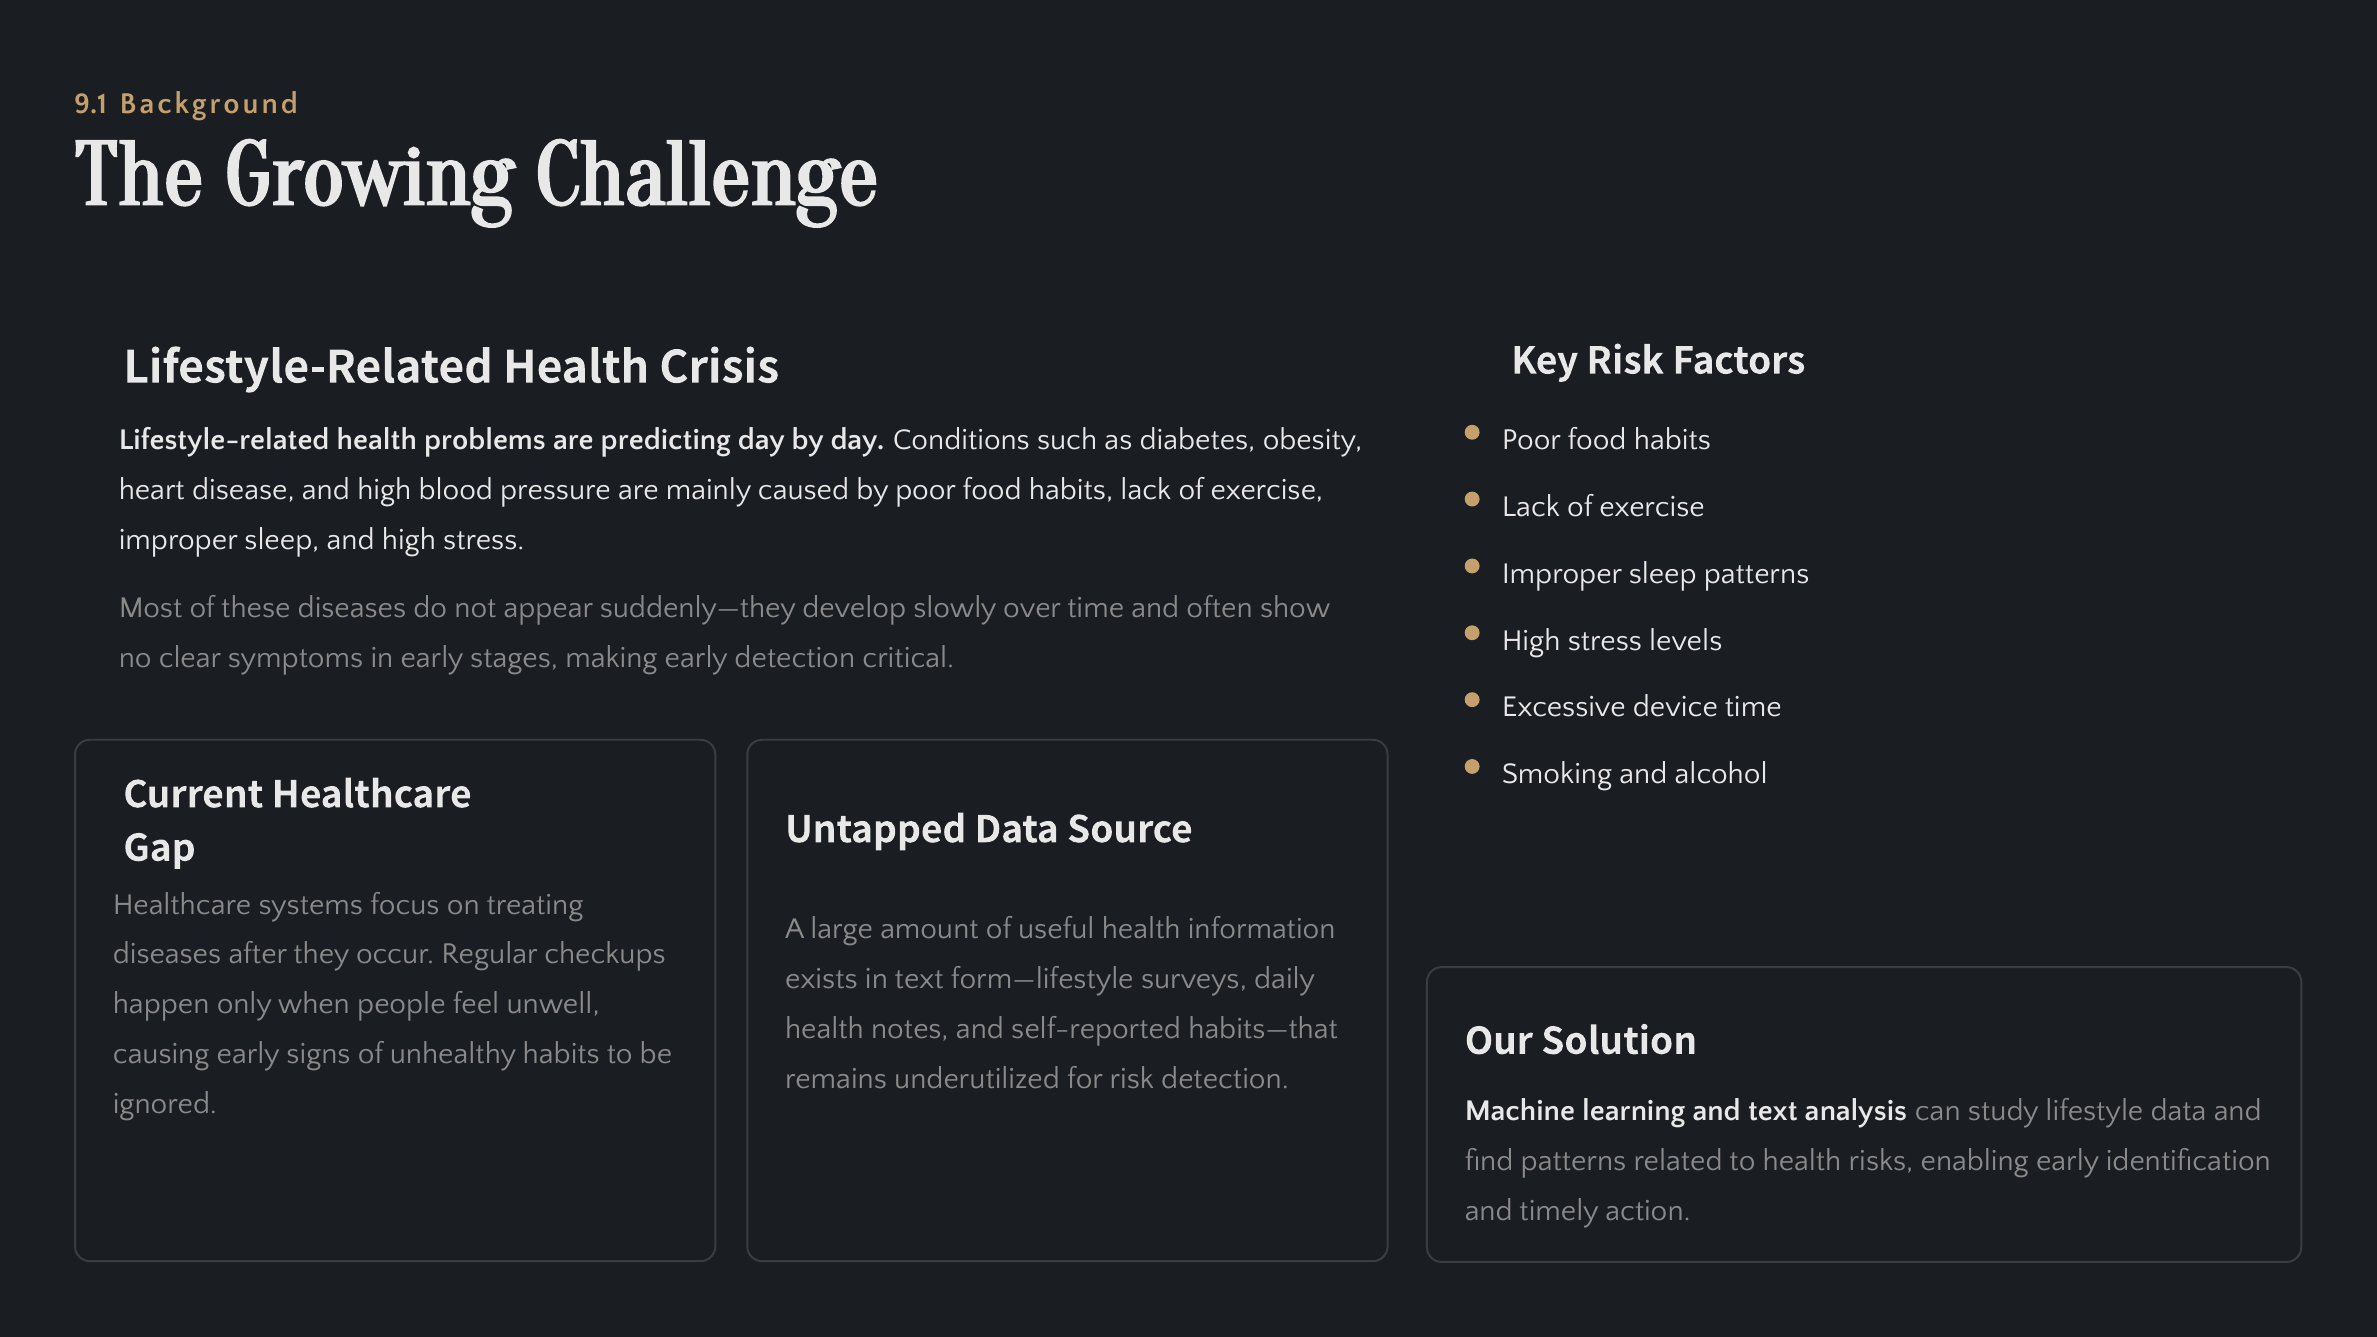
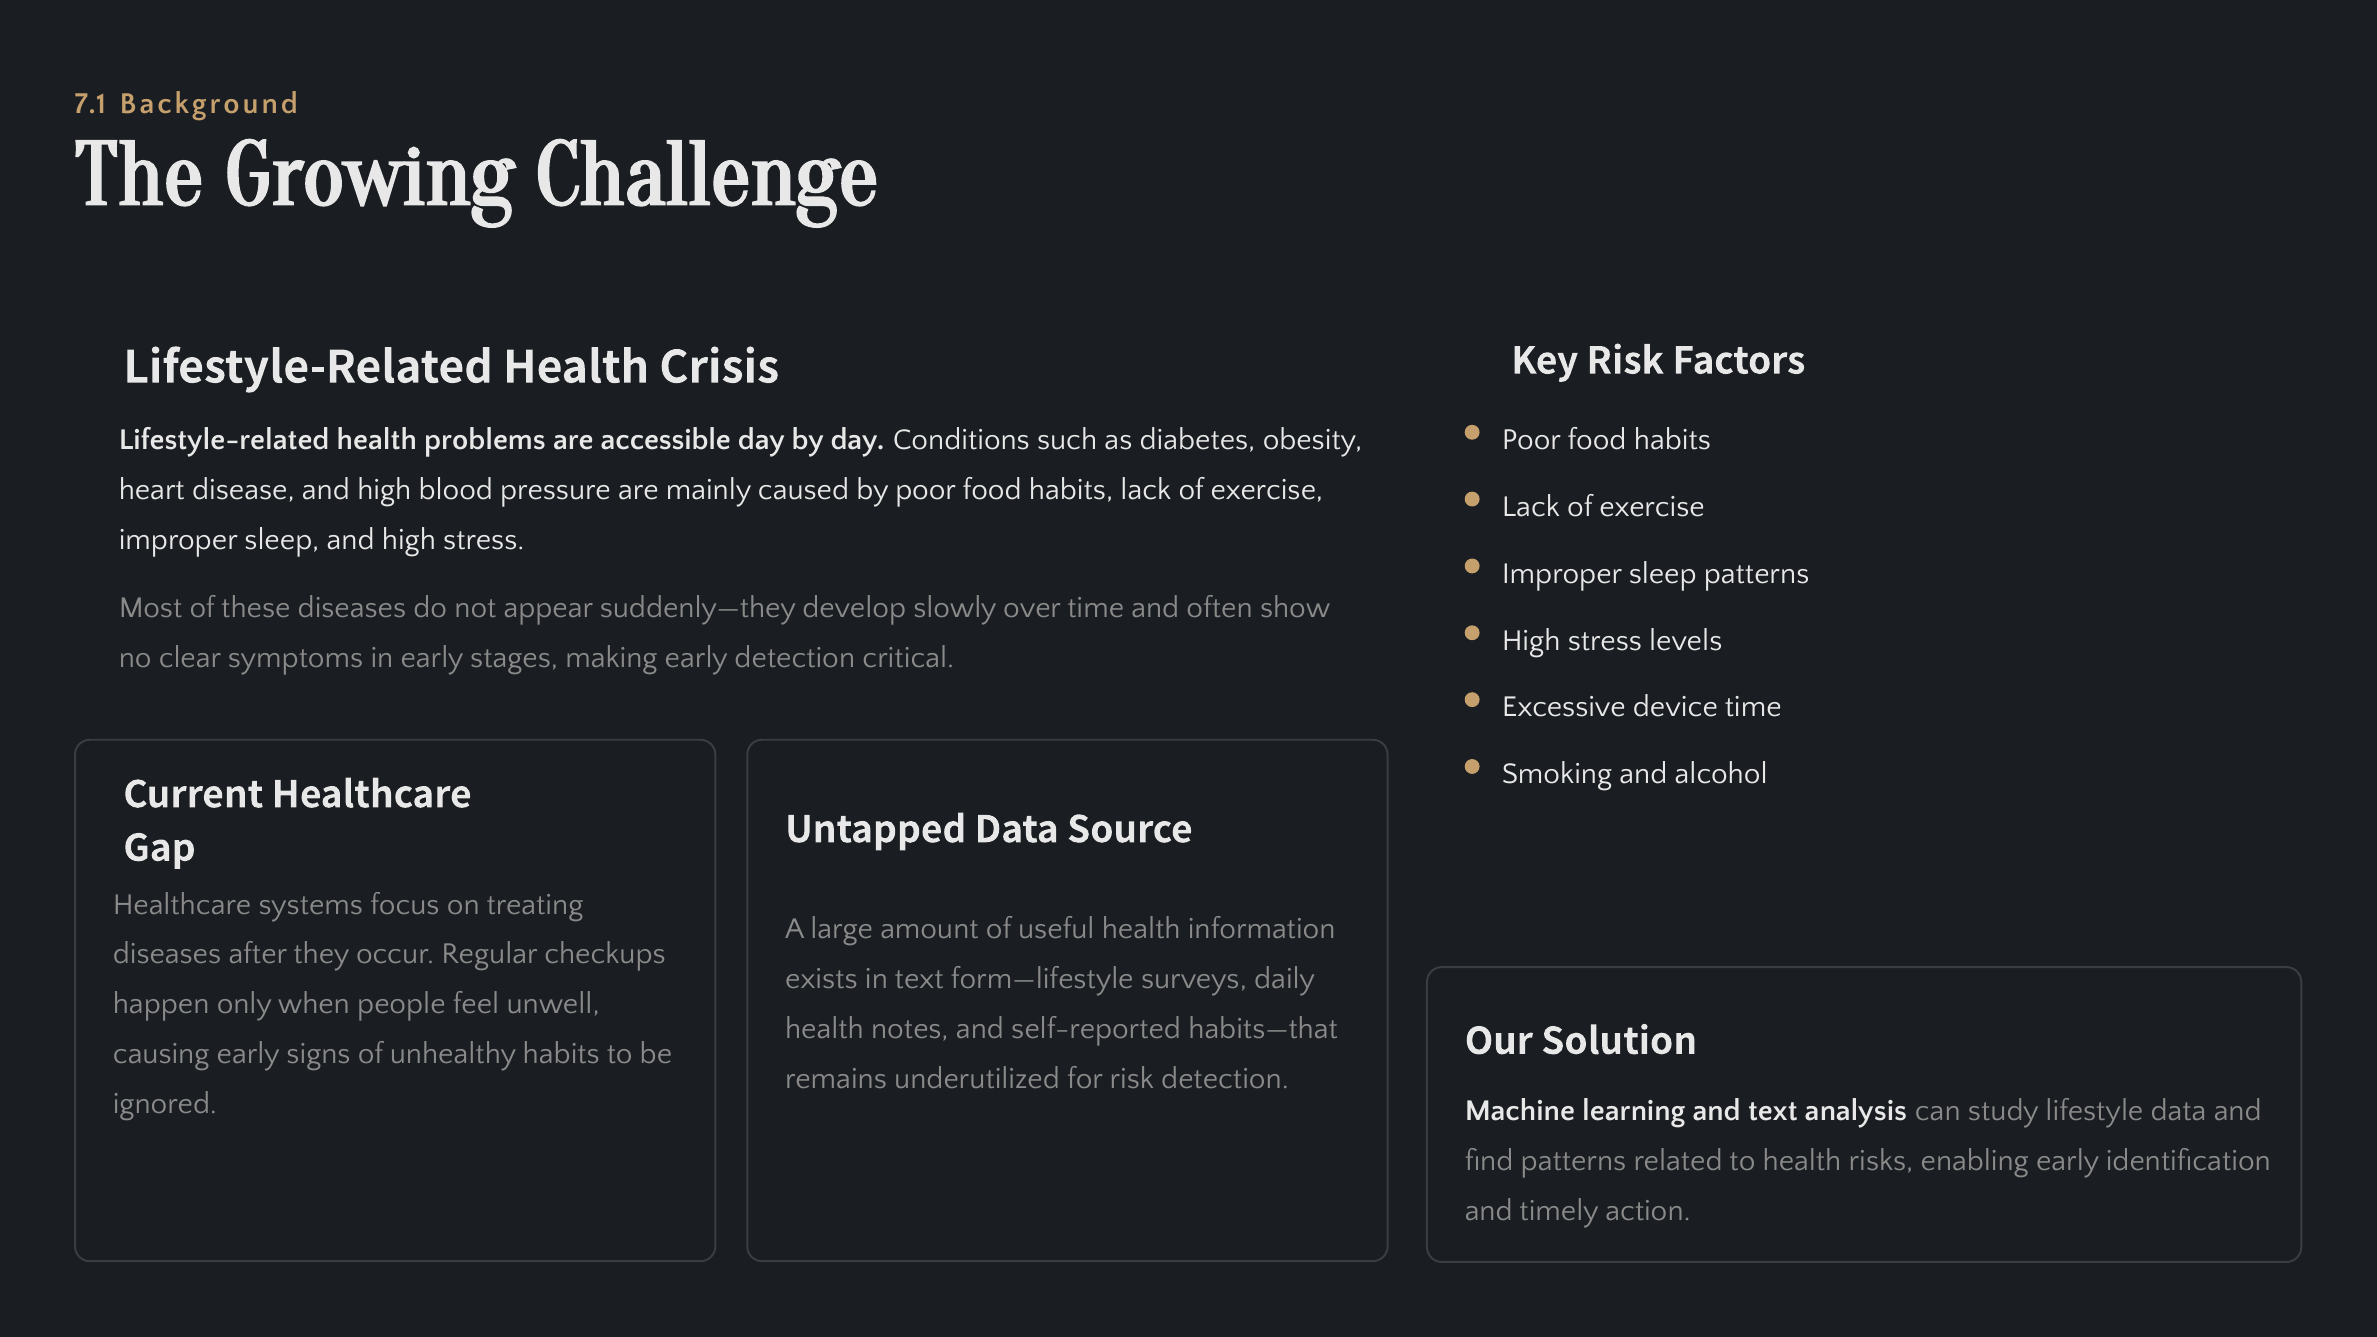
9.1: 9.1 -> 7.1
predicting: predicting -> accessible
